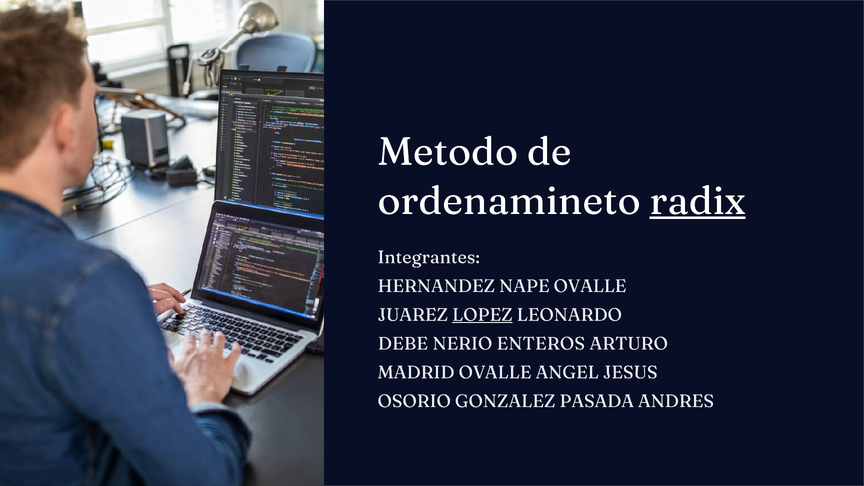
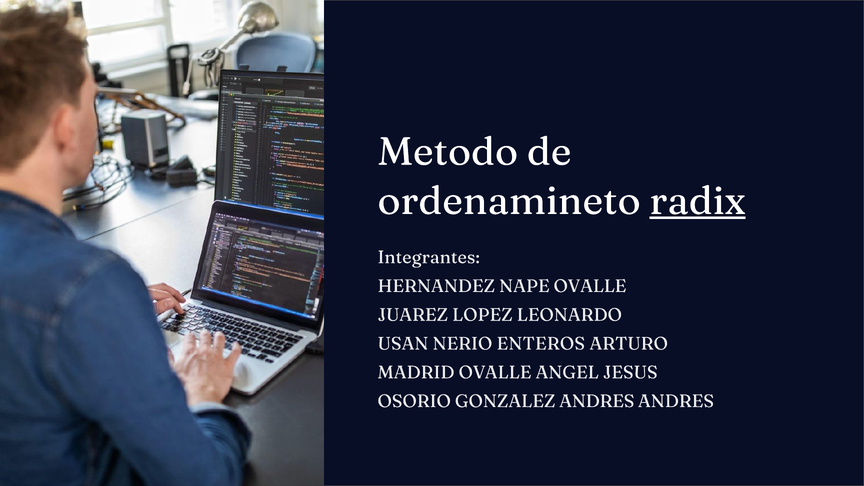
LOPEZ underline: present -> none
DEBE: DEBE -> USAN
GONZALEZ PASADA: PASADA -> ANDRES
